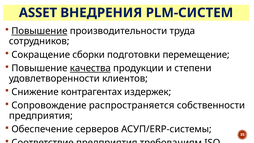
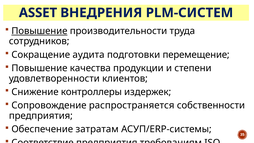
сборки: сборки -> аудита
качества underline: present -> none
контрагентах: контрагентах -> контроллеры
серверов: серверов -> затратам
